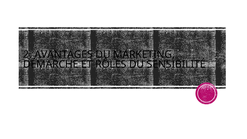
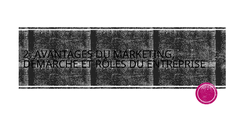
SENSIBILITÉ: SENSIBILITÉ -> ENTREPRISE
